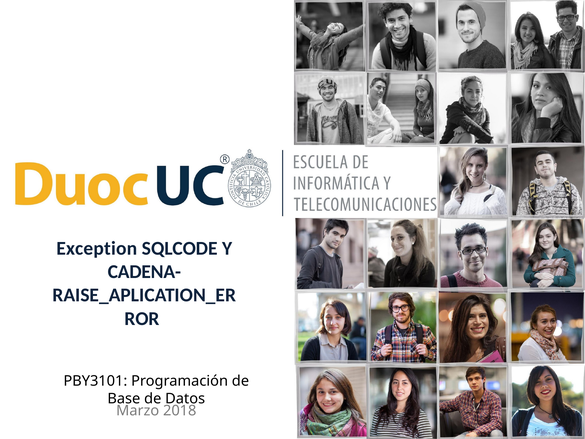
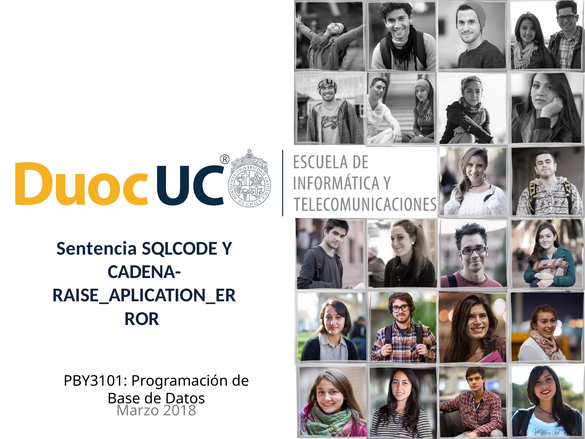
Exception: Exception -> Sentencia
